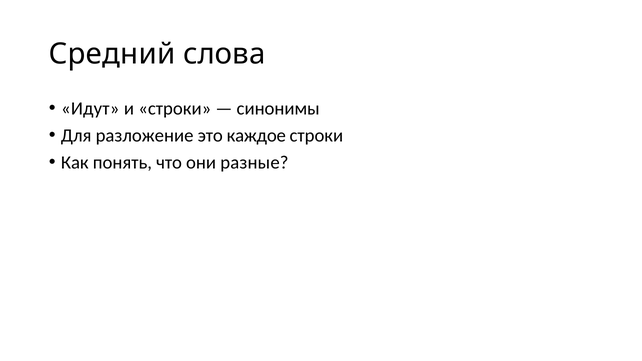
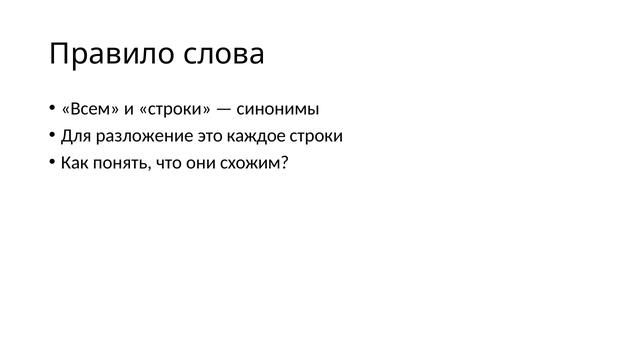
Средний: Средний -> Правило
Идут: Идут -> Всем
разные: разные -> схожим
